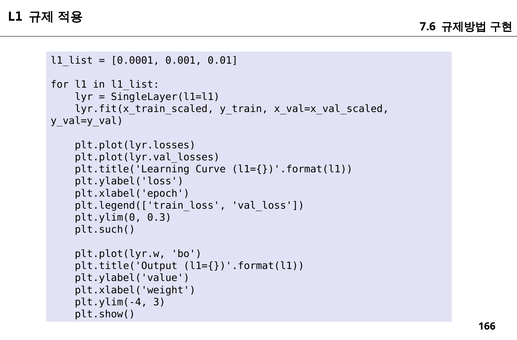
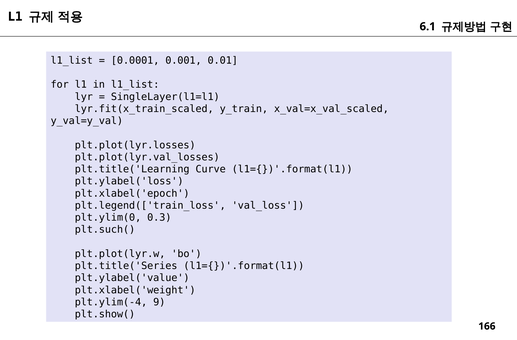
7.6: 7.6 -> 6.1
plt.title('Output: plt.title('Output -> plt.title('Series
3: 3 -> 9
